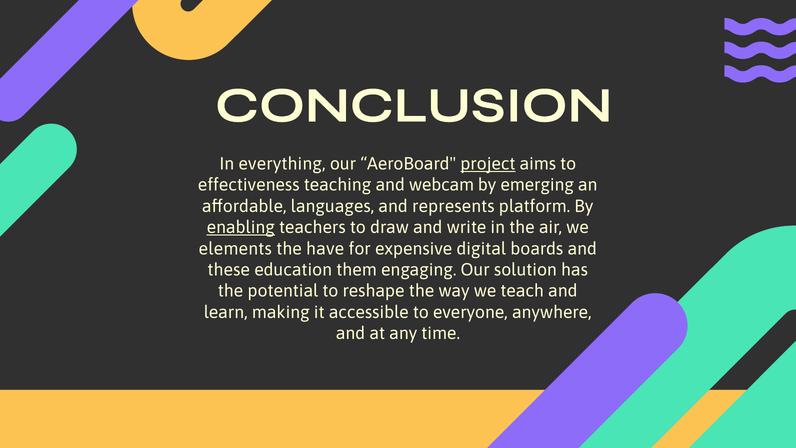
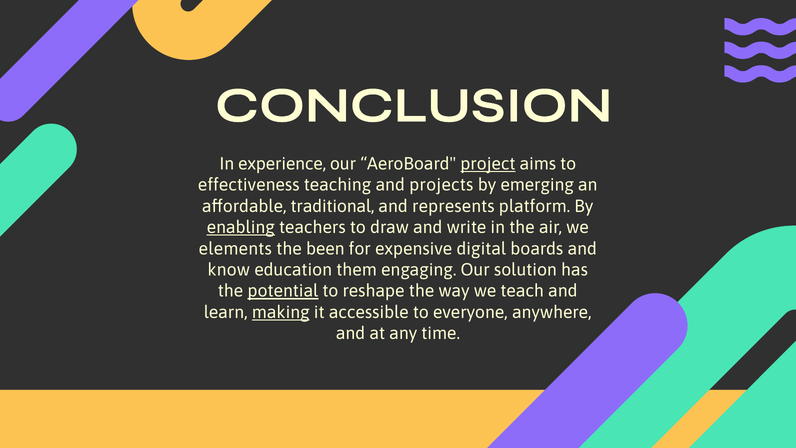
everything: everything -> experience
webcam: webcam -> projects
languages: languages -> traditional
have: have -> been
these: these -> know
potential underline: none -> present
making underline: none -> present
